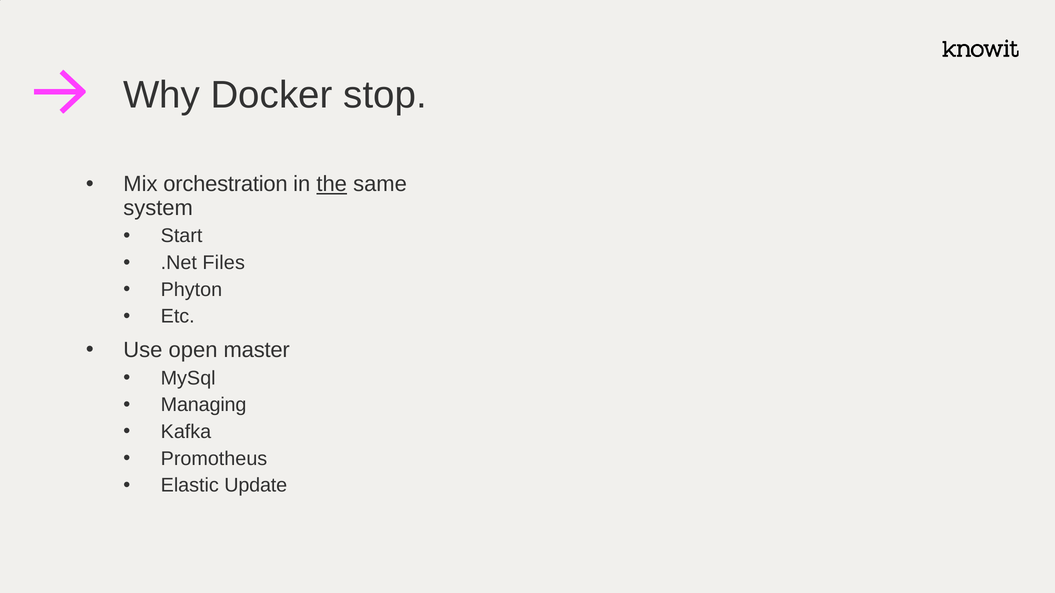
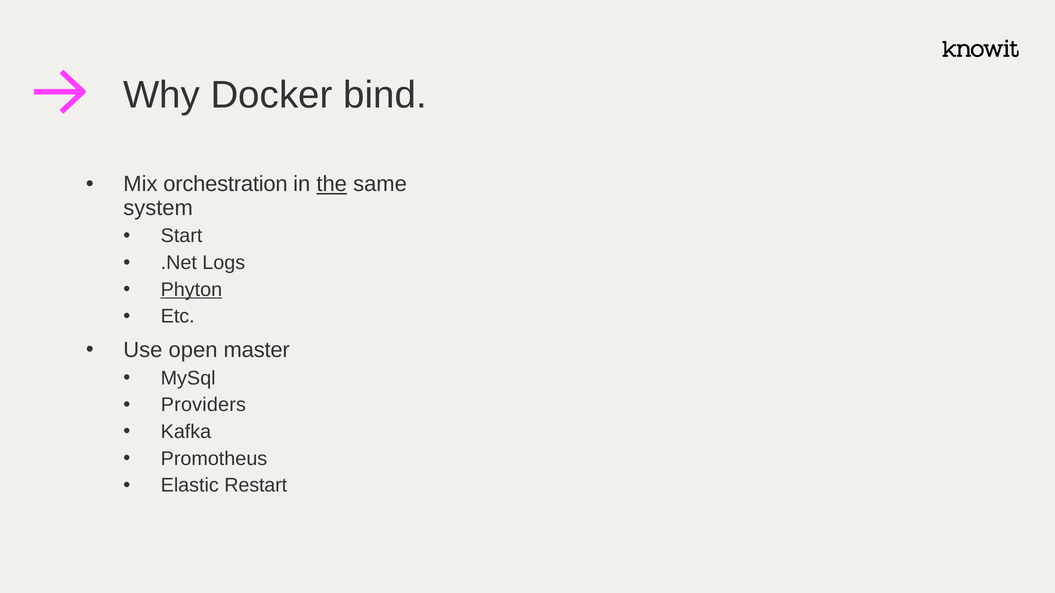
stop: stop -> bind
Files: Files -> Logs
Phyton underline: none -> present
Managing: Managing -> Providers
Update: Update -> Restart
